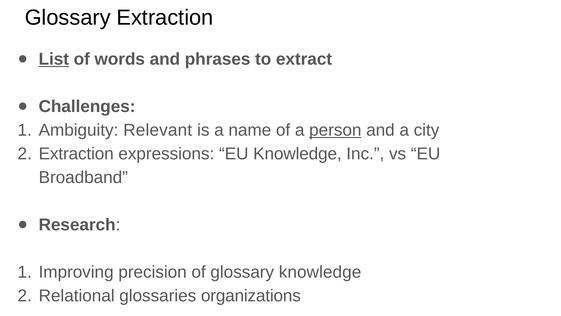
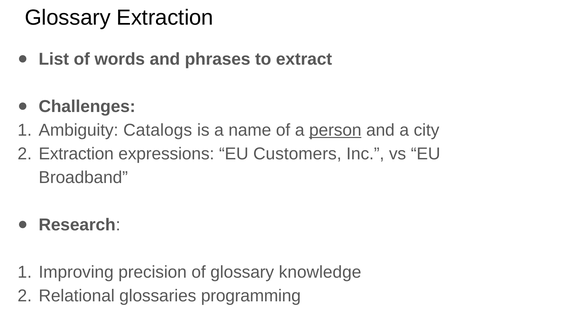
List underline: present -> none
Relevant: Relevant -> Catalogs
EU Knowledge: Knowledge -> Customers
organizations: organizations -> programming
